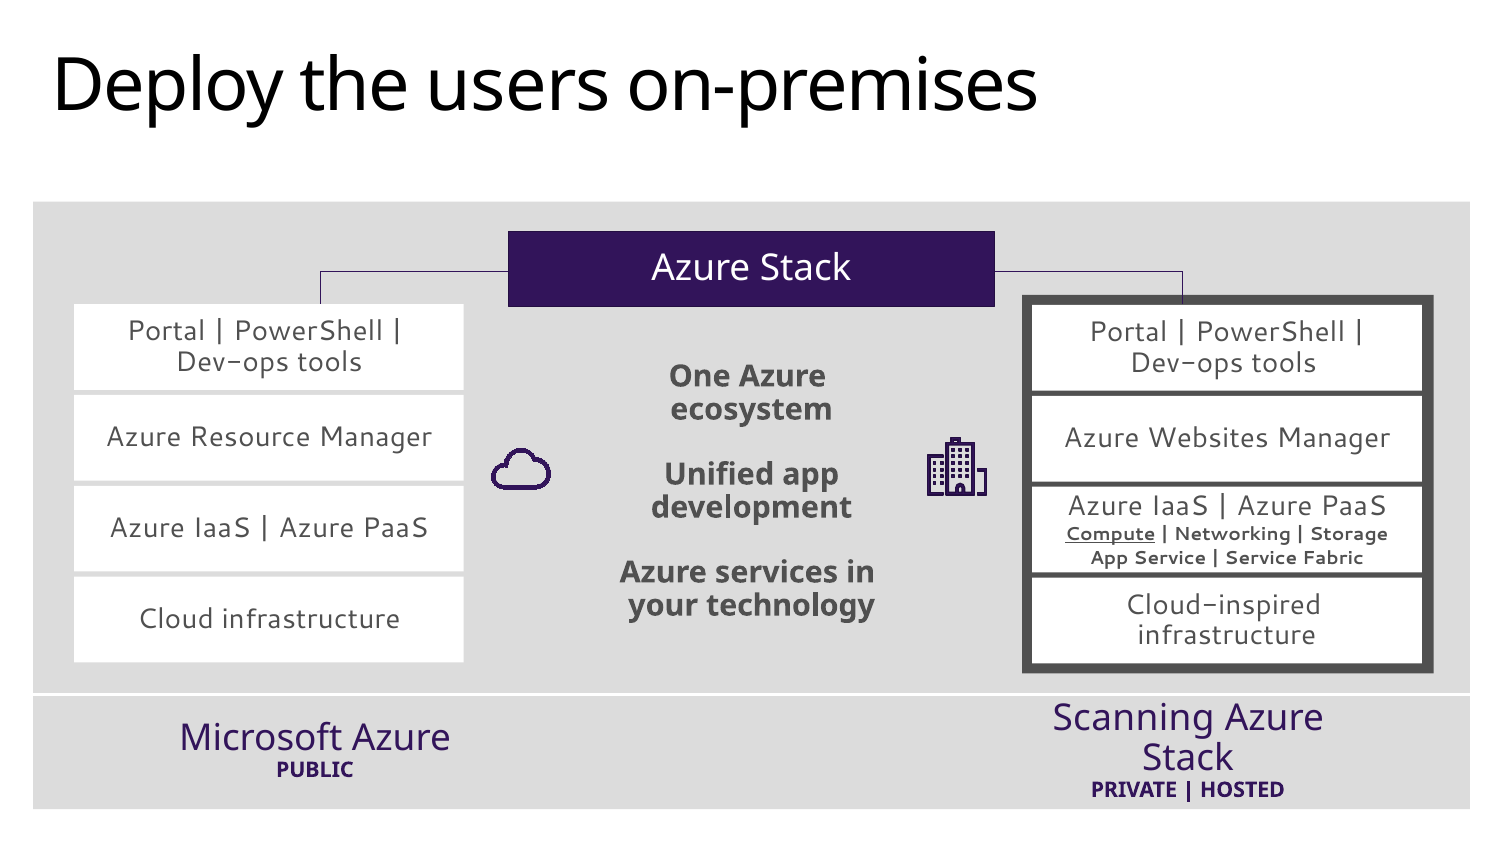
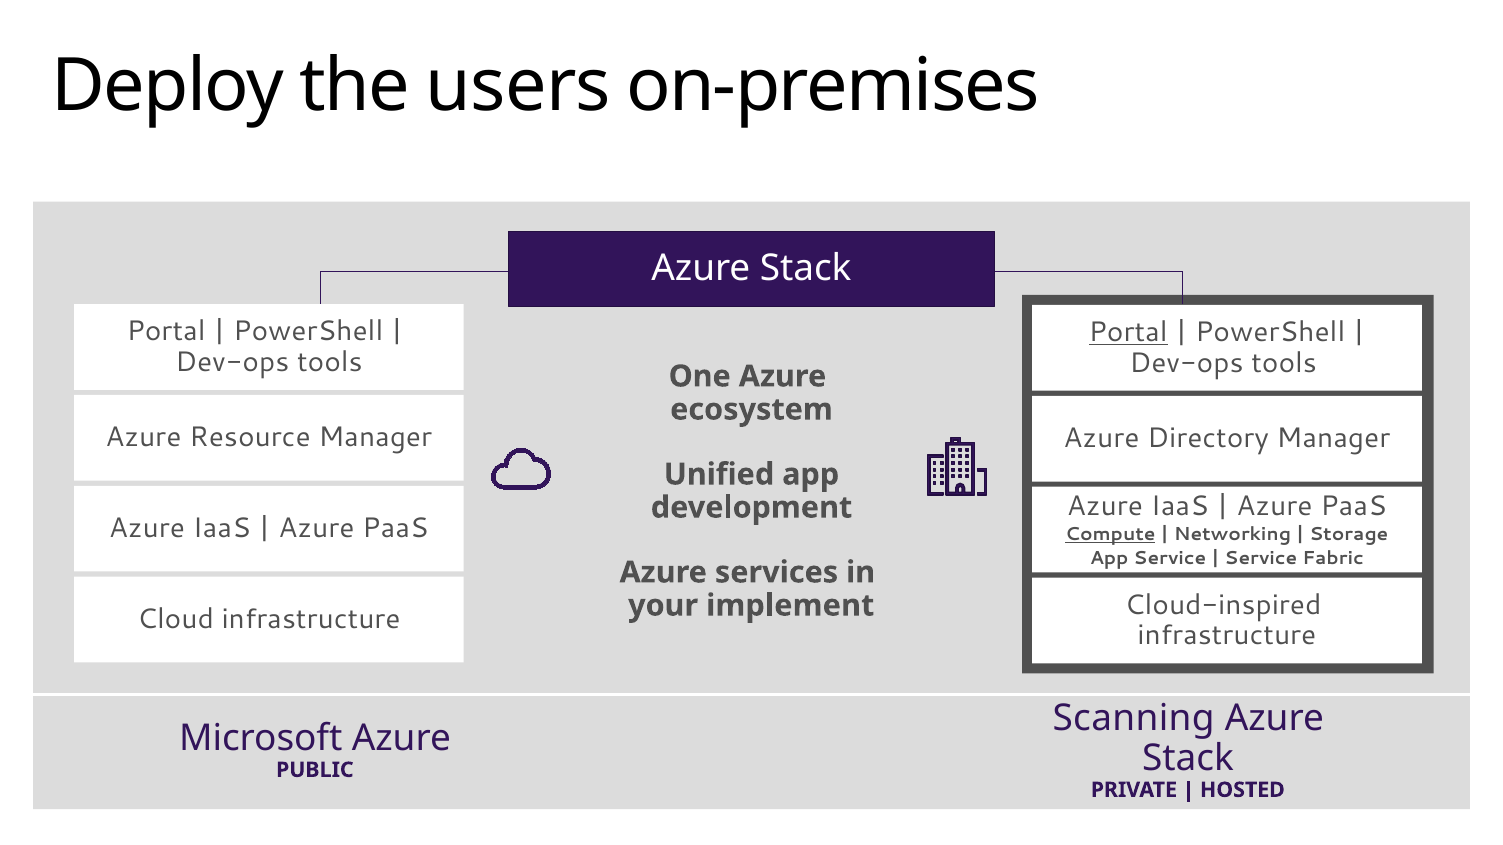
Portal at (1128, 333) underline: none -> present
Websites: Websites -> Directory
technology: technology -> implement
